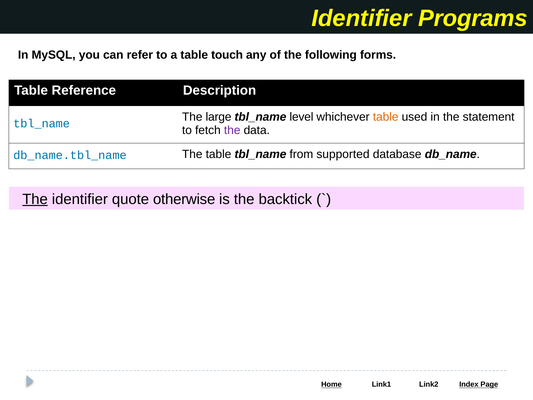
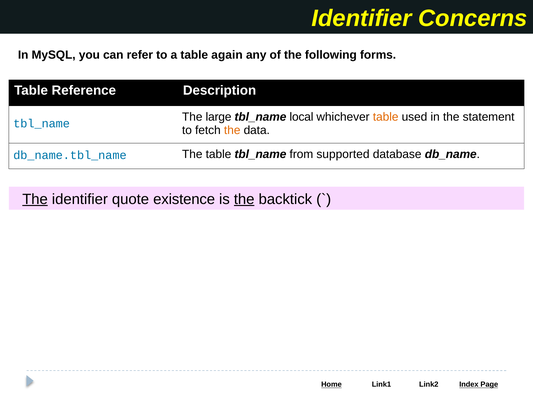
Programs: Programs -> Concerns
touch: touch -> again
level: level -> local
the at (232, 130) colour: purple -> orange
otherwise: otherwise -> existence
the at (244, 199) underline: none -> present
